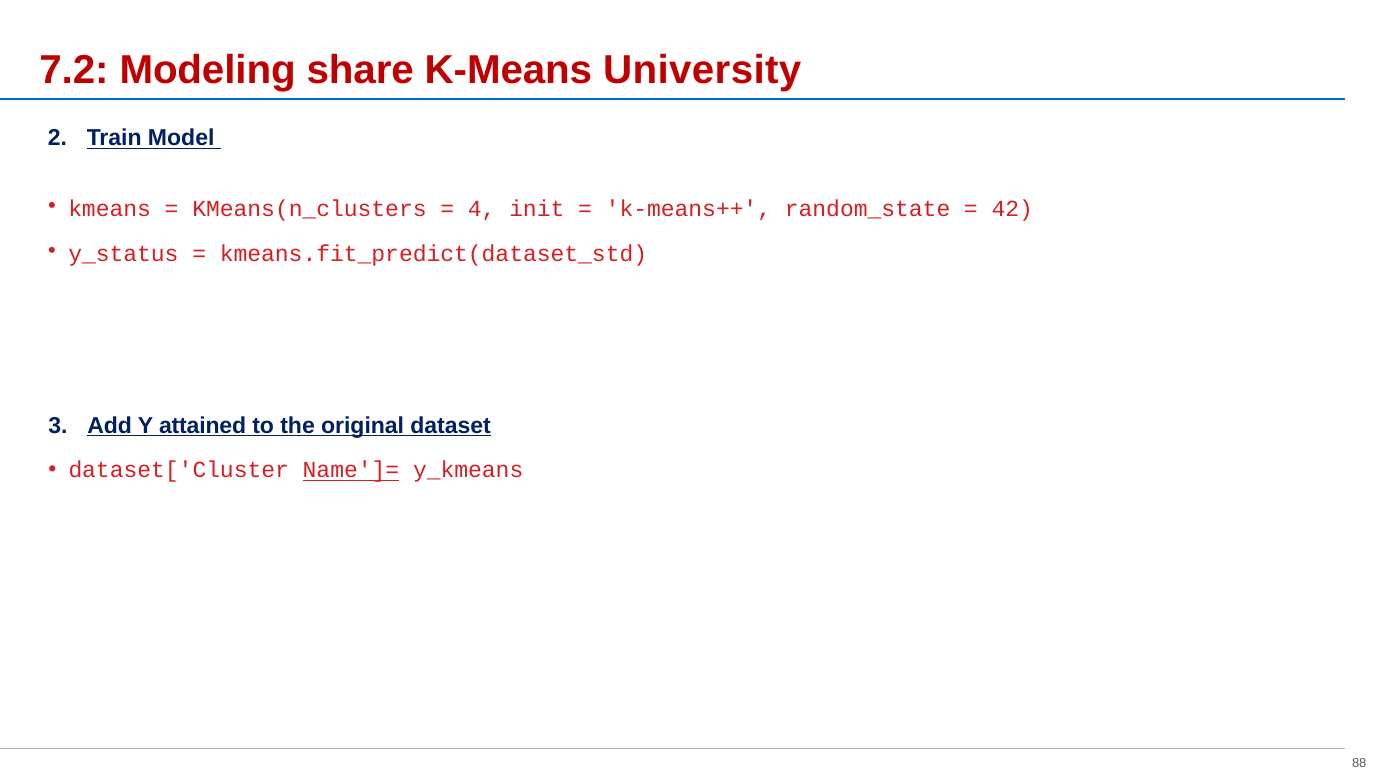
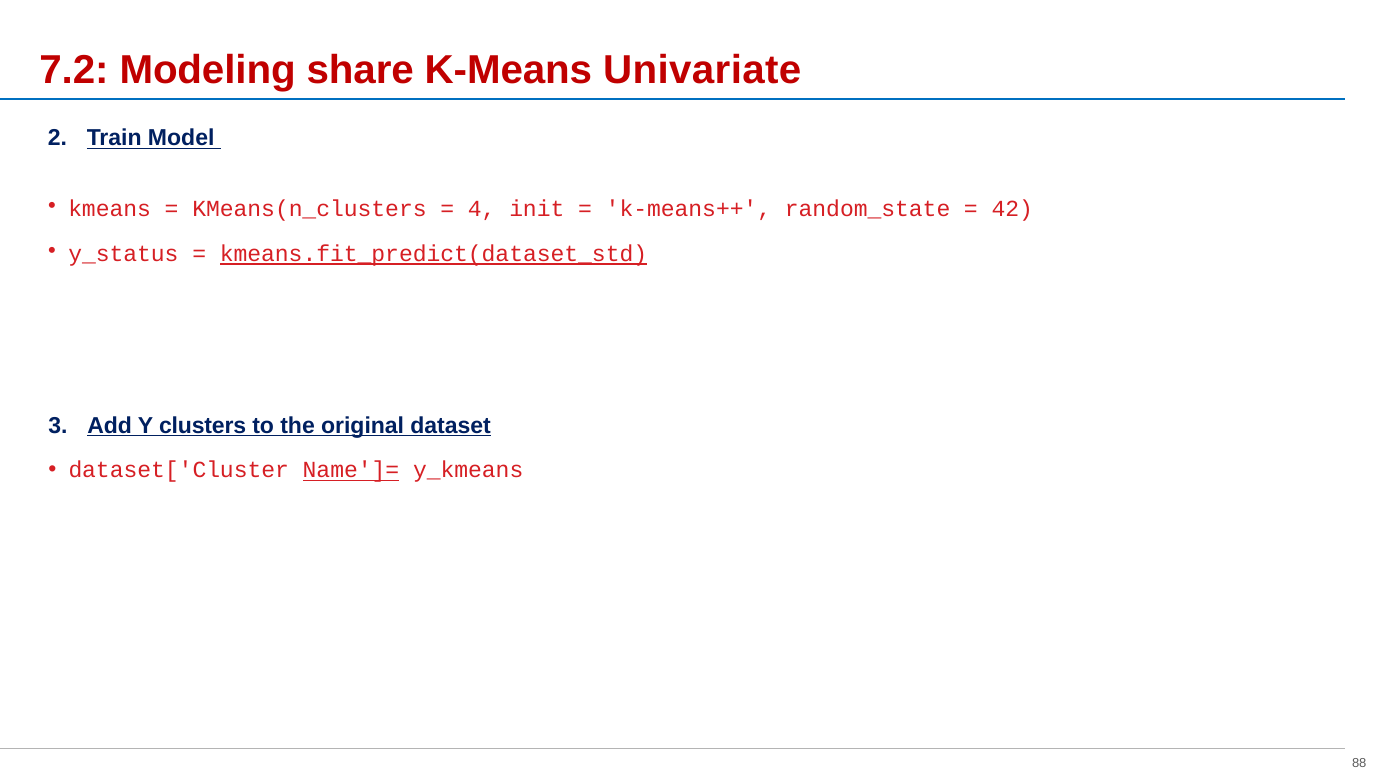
University: University -> Univariate
kmeans.fit_predict(dataset_std underline: none -> present
attained: attained -> clusters
